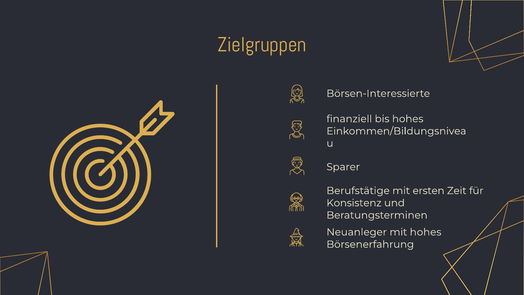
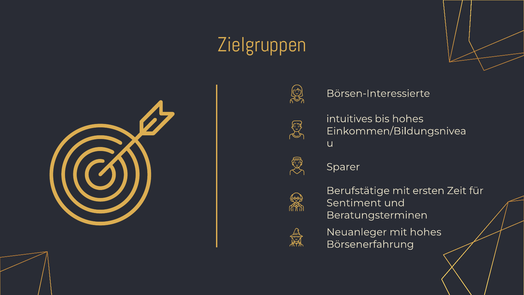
finanziell: finanziell -> intuitives
Konsistenz: Konsistenz -> Sentiment
